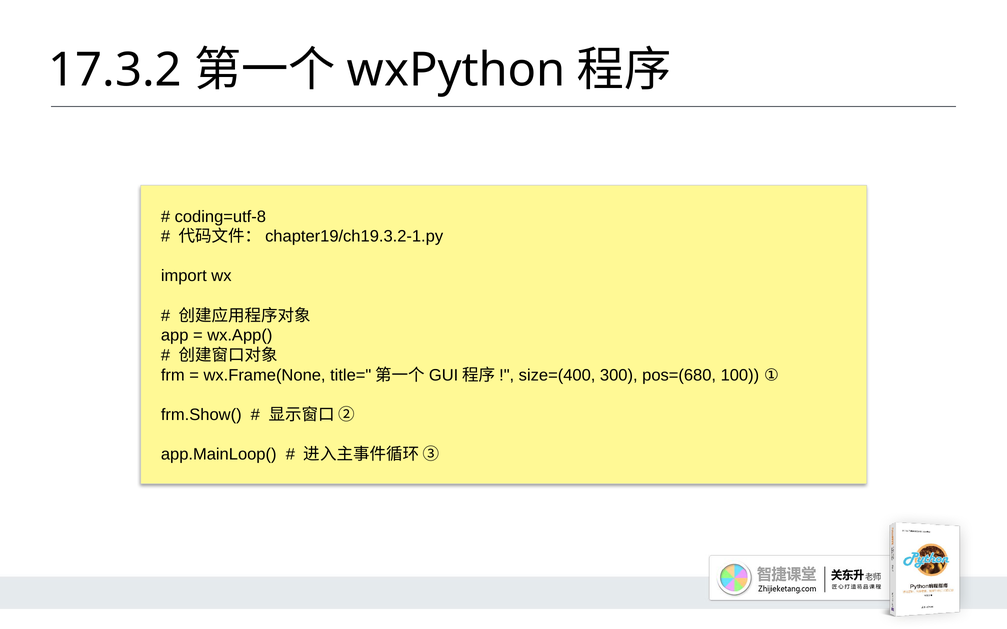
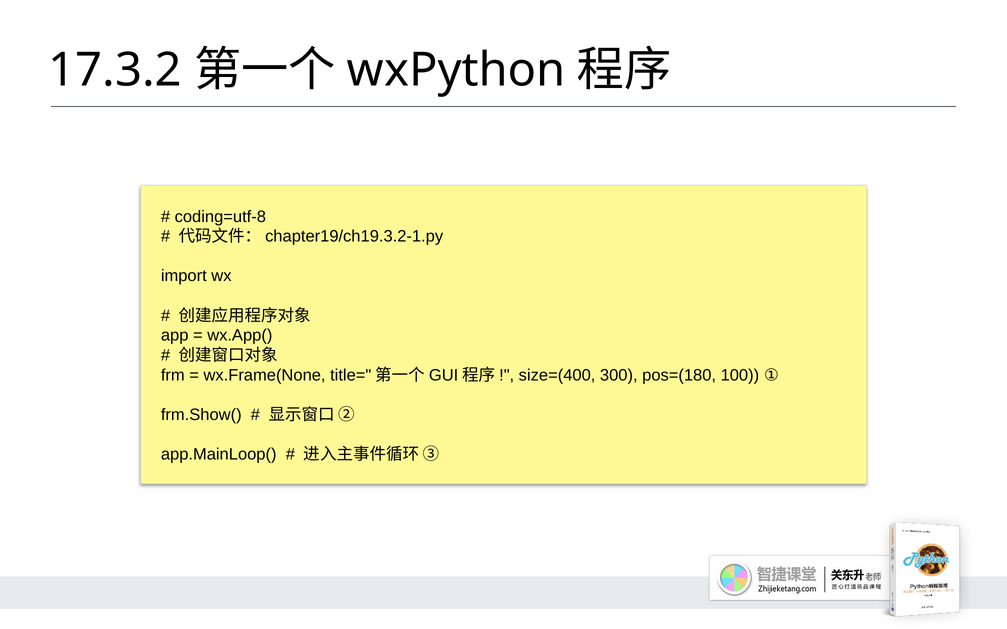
pos=(680: pos=(680 -> pos=(180
